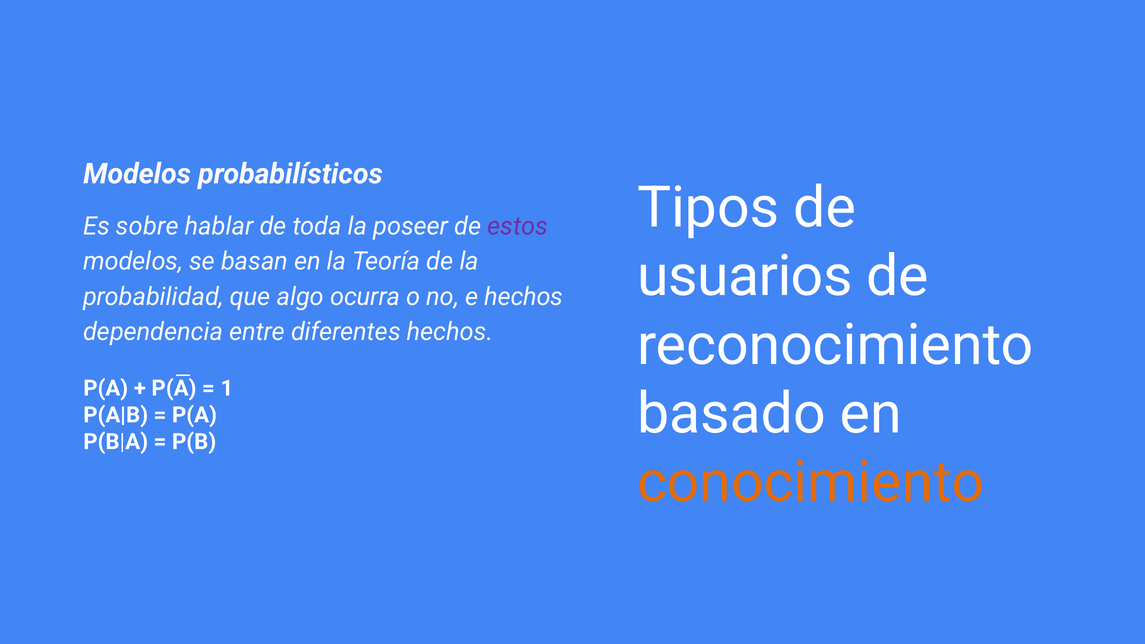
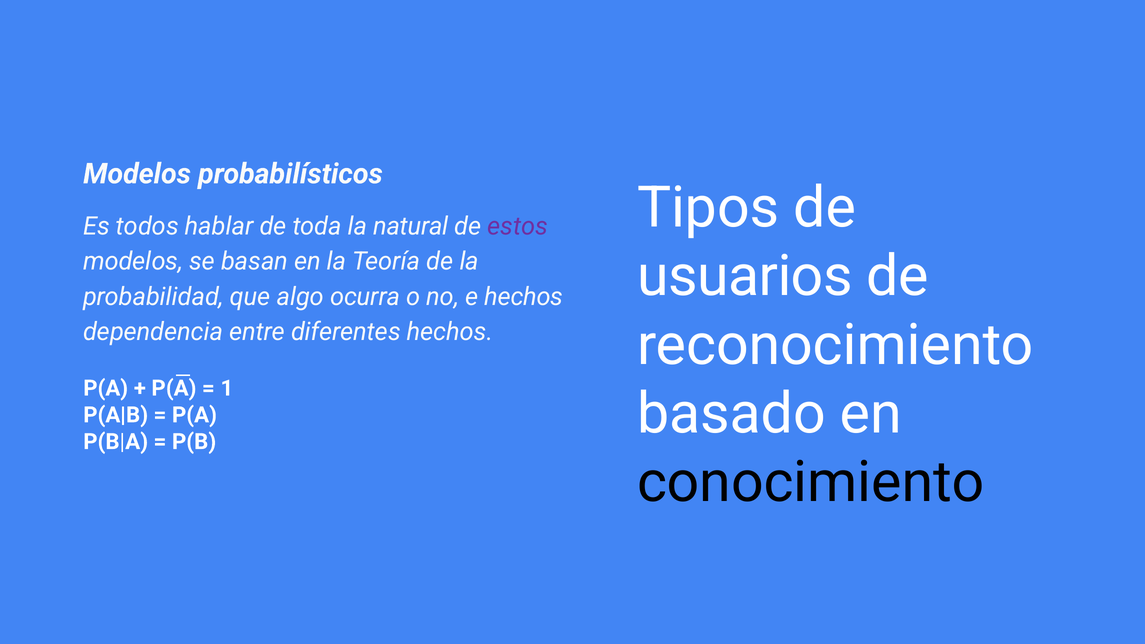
sobre: sobre -> todos
poseer: poseer -> natural
conocimiento colour: orange -> black
